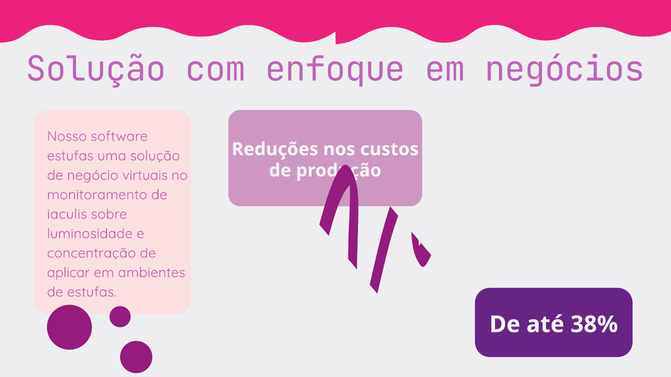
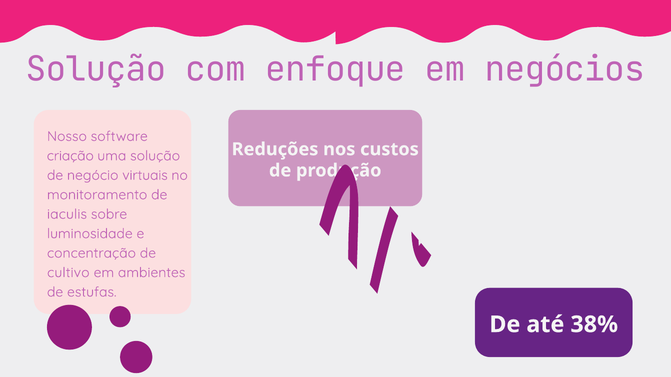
estufas at (70, 156): estufas -> criação
aplicar: aplicar -> cultivo
